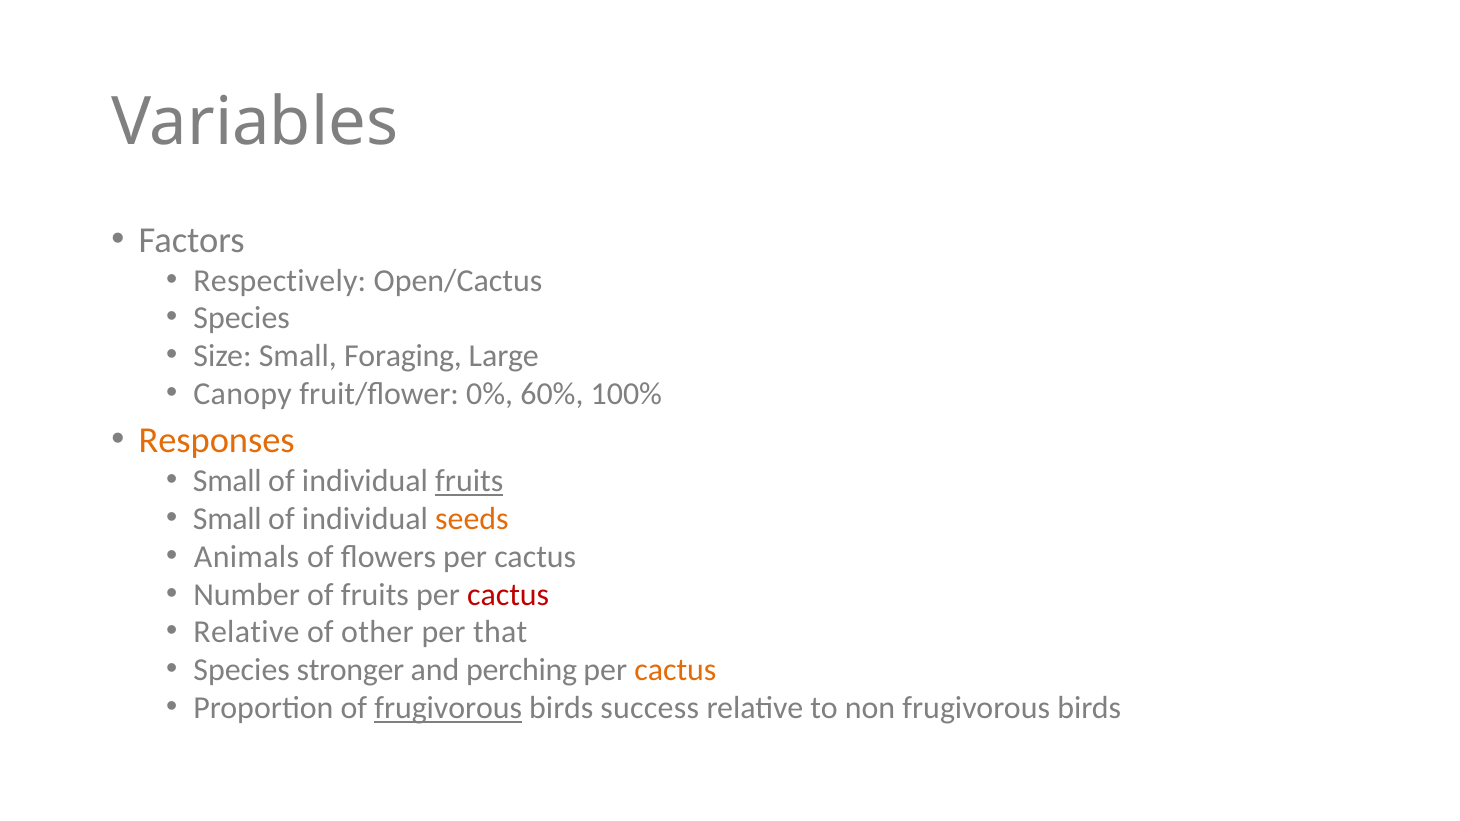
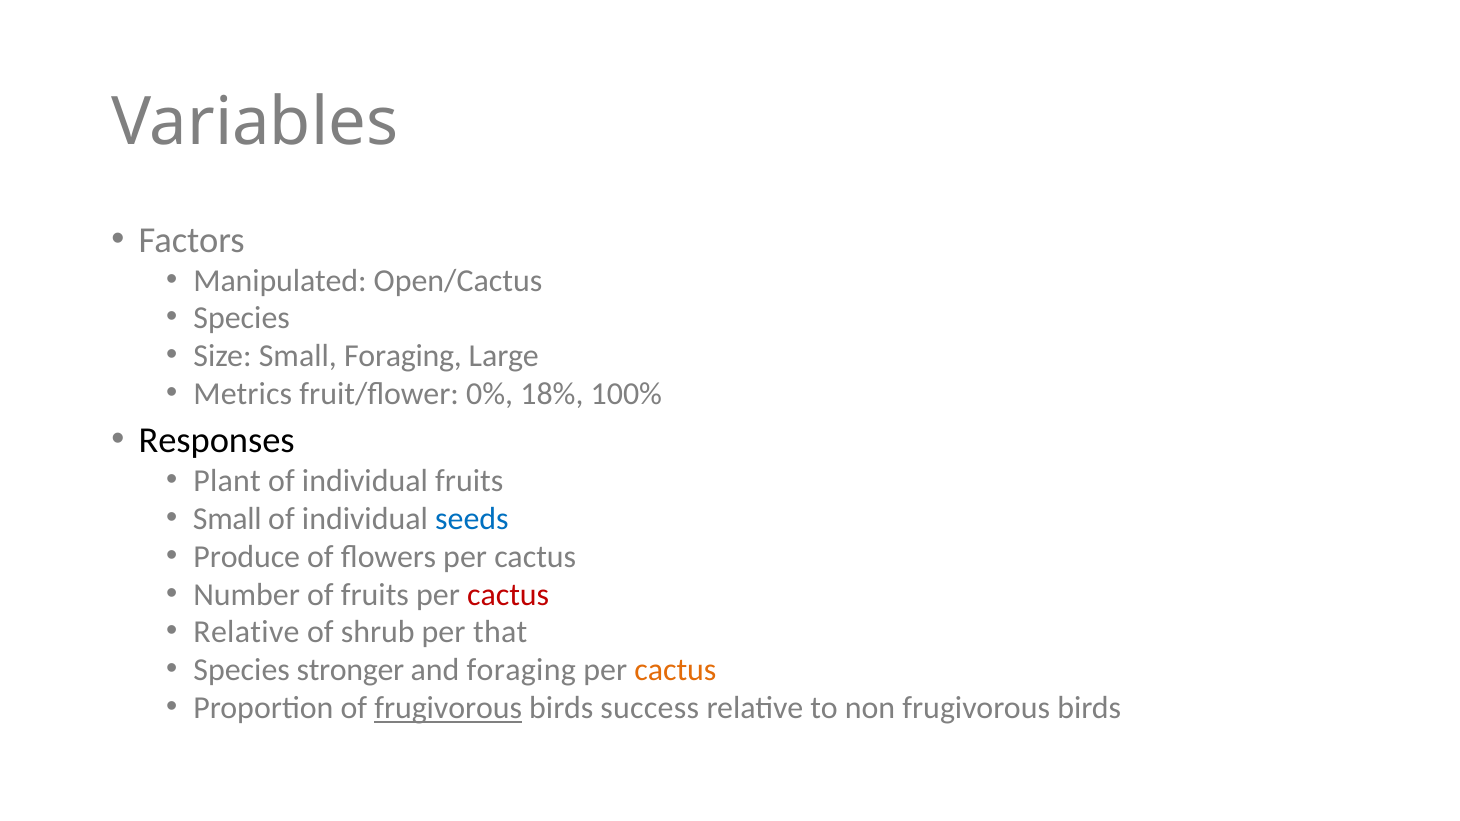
Respectively: Respectively -> Manipulated
Canopy: Canopy -> Metrics
60%: 60% -> 18%
Responses colour: orange -> black
Small at (227, 481): Small -> Plant
fruits at (469, 481) underline: present -> none
seeds colour: orange -> blue
Animals: Animals -> Produce
other: other -> shrub
and perching: perching -> foraging
